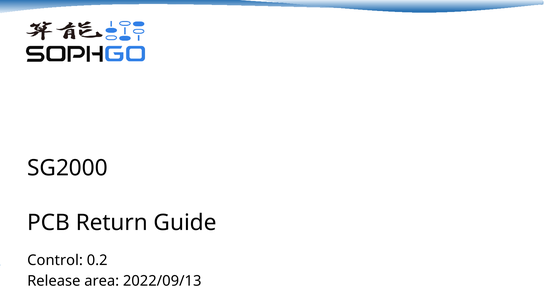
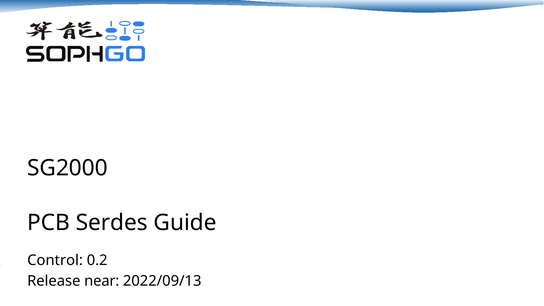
Return: Return -> Serdes
area: area -> near
